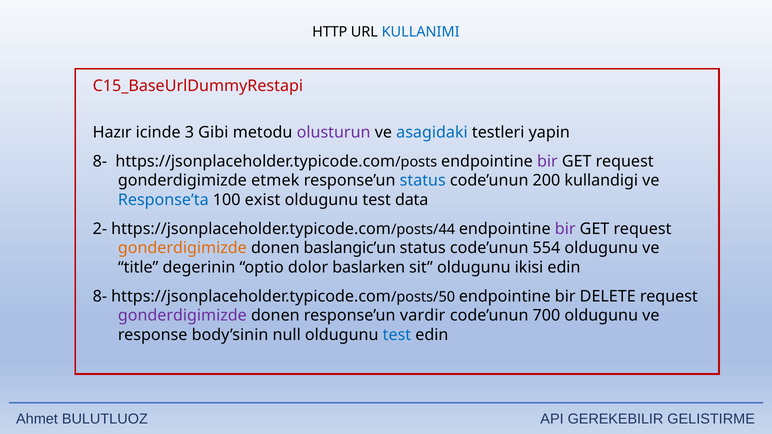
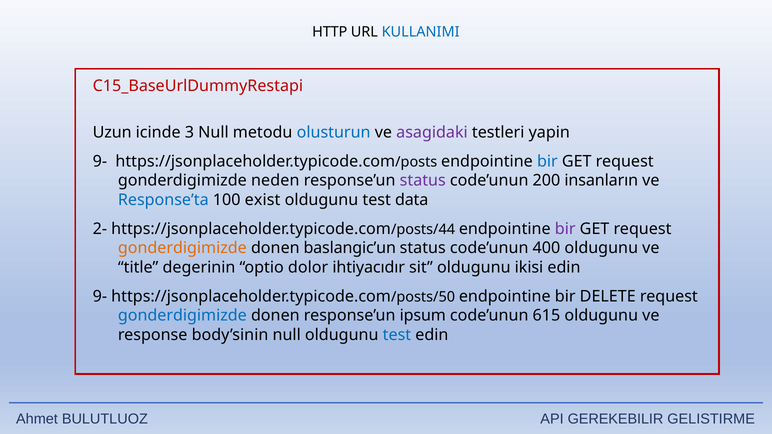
Hazır: Hazır -> Uzun
3 Gibi: Gibi -> Null
olusturun colour: purple -> blue
asagidaki colour: blue -> purple
8- at (100, 161): 8- -> 9-
bir at (547, 161) colour: purple -> blue
etmek: etmek -> neden
status at (423, 181) colour: blue -> purple
kullandigi: kullandigi -> insanların
554: 554 -> 400
baslarken: baslarken -> ihtiyacıdır
8- at (100, 296): 8- -> 9-
gonderdigimizde at (182, 316) colour: purple -> blue
vardir: vardir -> ipsum
700: 700 -> 615
